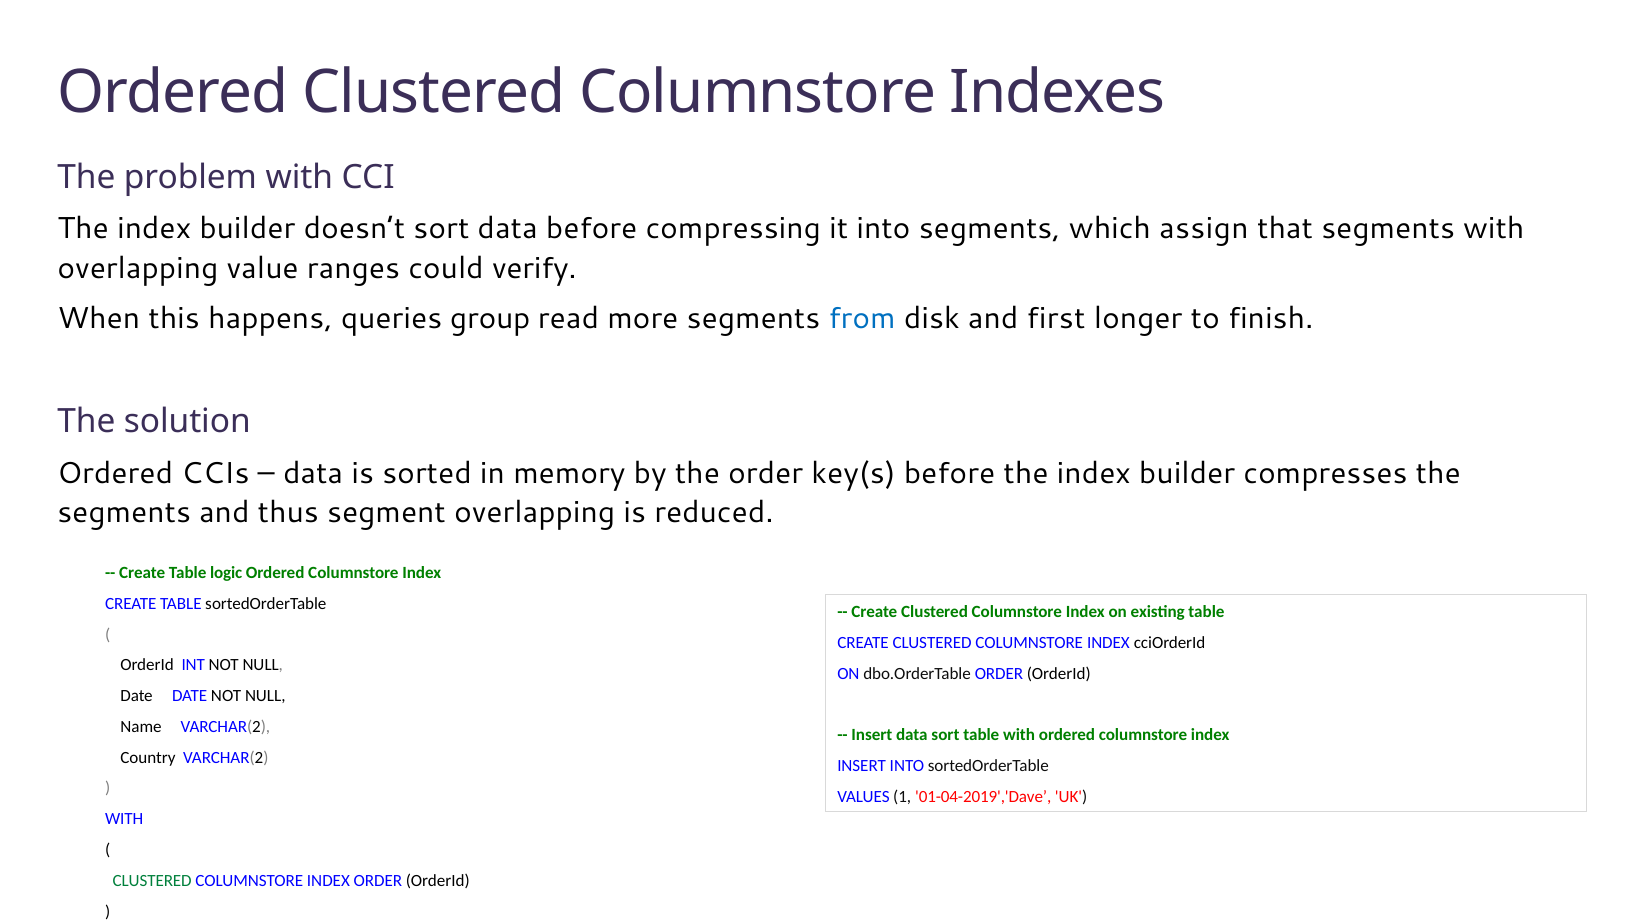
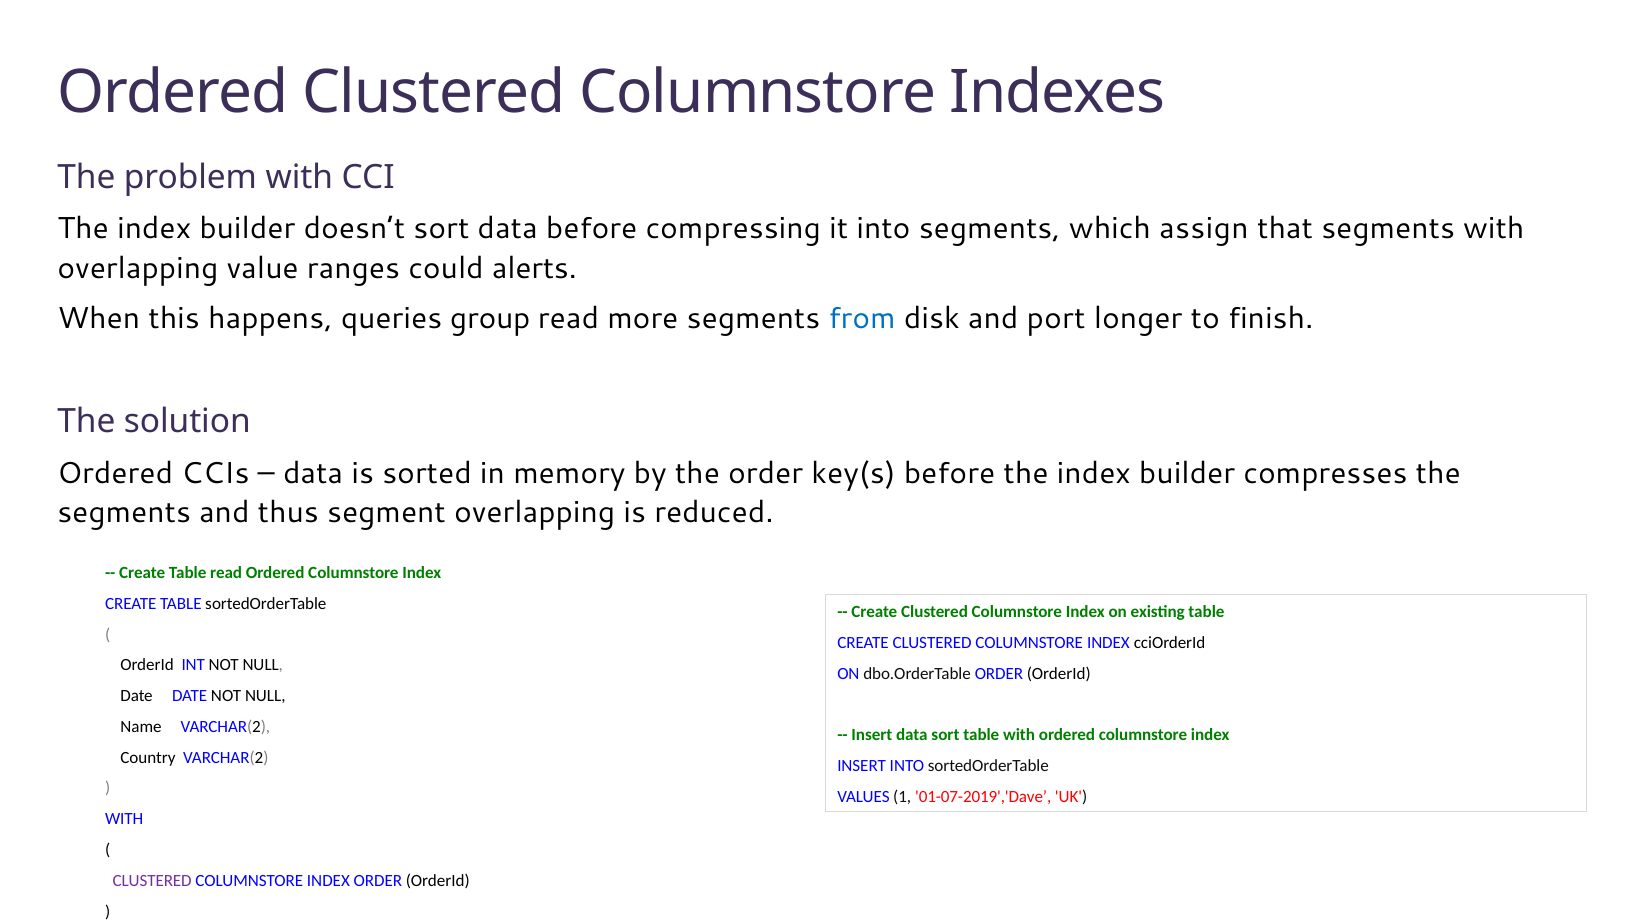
verify: verify -> alerts
first: first -> port
Table logic: logic -> read
01-04-2019','Dave: 01-04-2019','Dave -> 01-07-2019','Dave
CLUSTERED at (152, 881) colour: green -> purple
